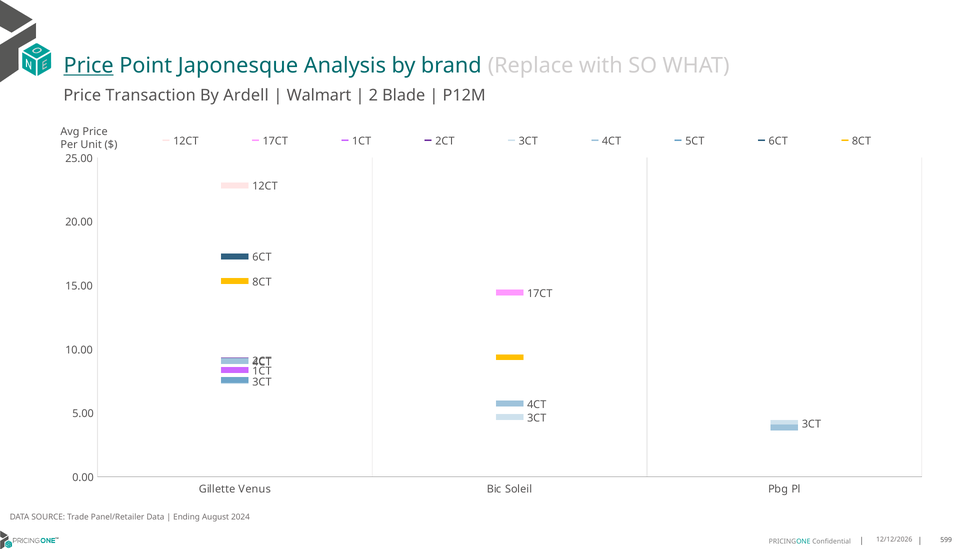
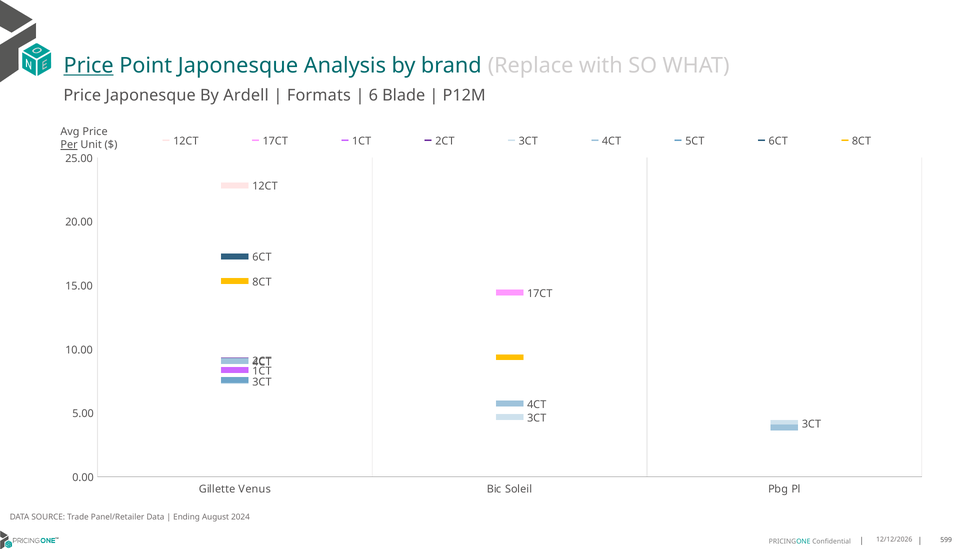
Price Transaction: Transaction -> Japonesque
Walmart: Walmart -> Formats
2: 2 -> 6
Per underline: none -> present
